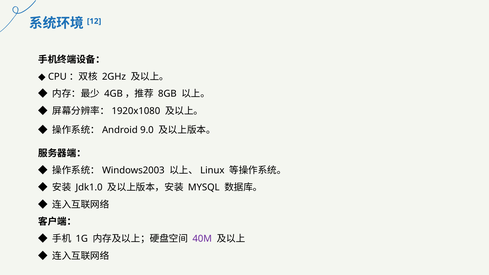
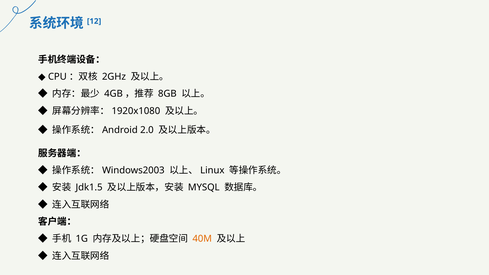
9.0: 9.0 -> 2.0
Jdk1.0: Jdk1.0 -> Jdk1.5
40M colour: purple -> orange
